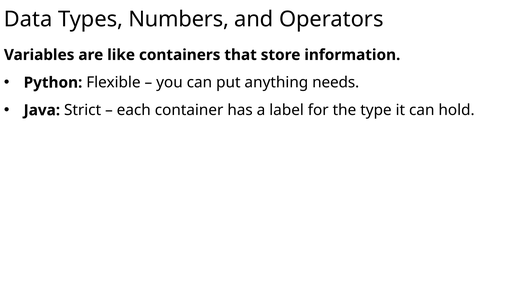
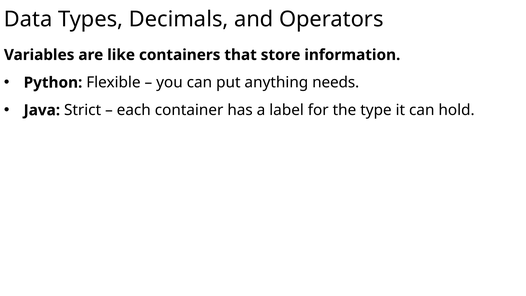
Numbers: Numbers -> Decimals
